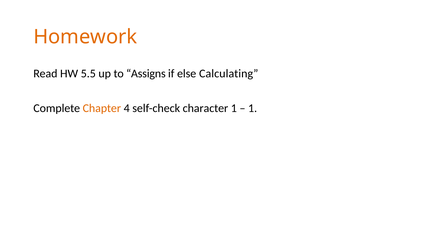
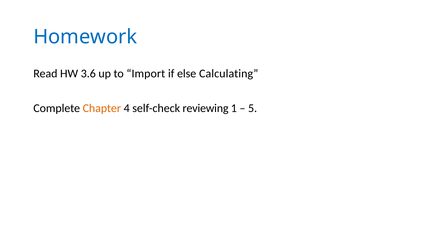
Homework colour: orange -> blue
5.5: 5.5 -> 3.6
Assigns: Assigns -> Import
character: character -> reviewing
1 at (253, 108): 1 -> 5
